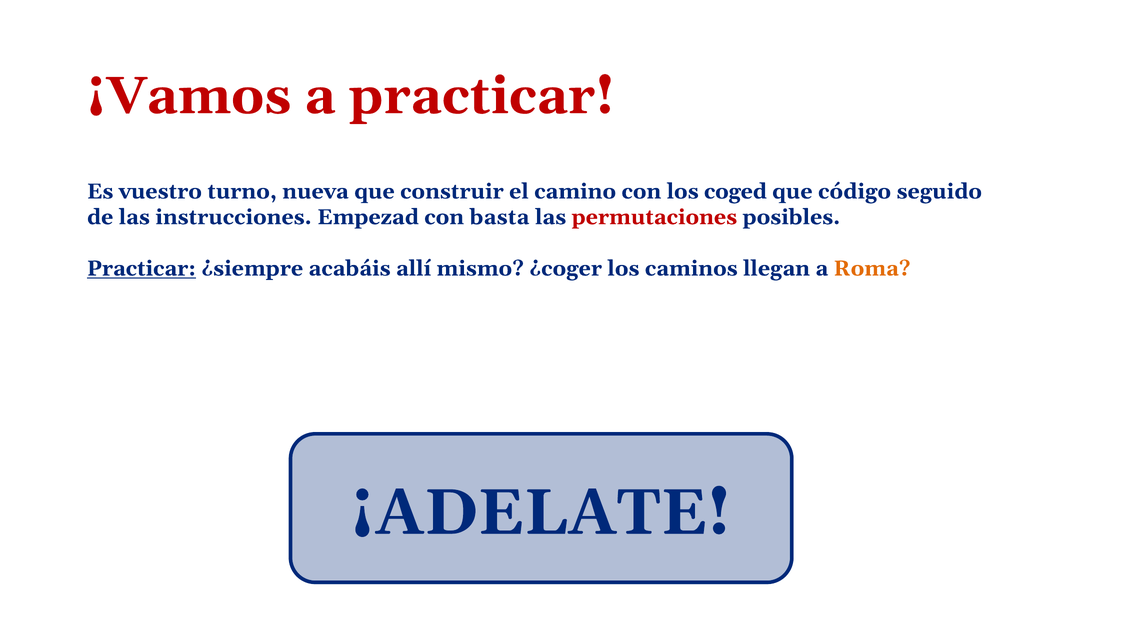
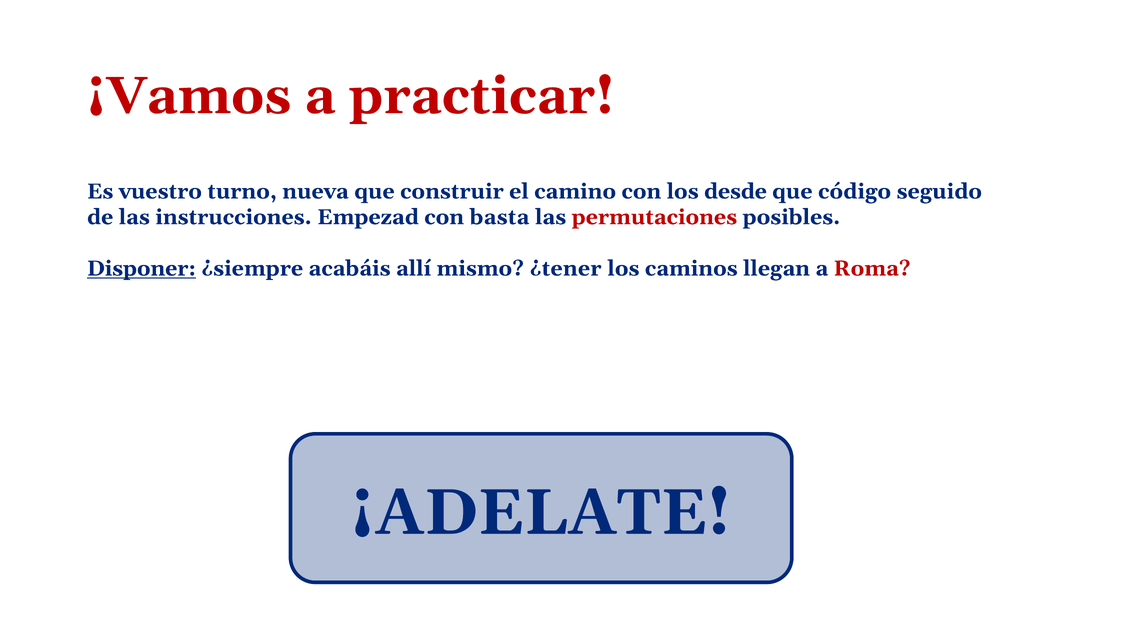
coged: coged -> desde
Practicar at (141, 269): Practicar -> Disponer
¿coger: ¿coger -> ¿tener
Roma colour: orange -> red
